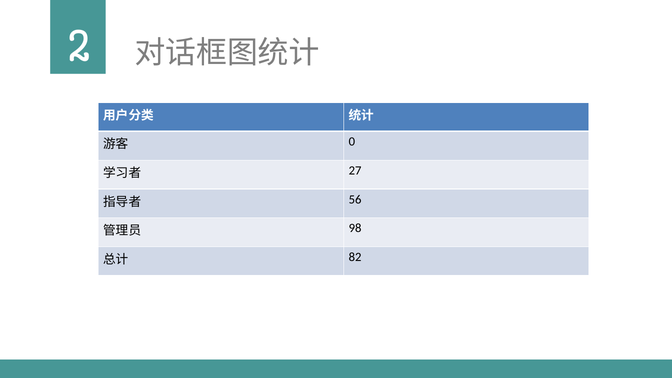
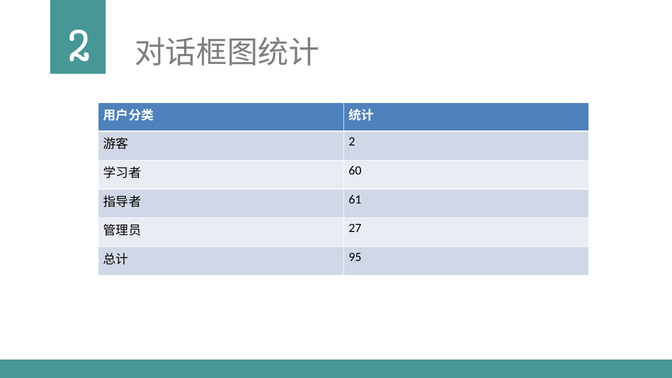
0 at (352, 142): 0 -> 2
27: 27 -> 60
56: 56 -> 61
98: 98 -> 27
82: 82 -> 95
